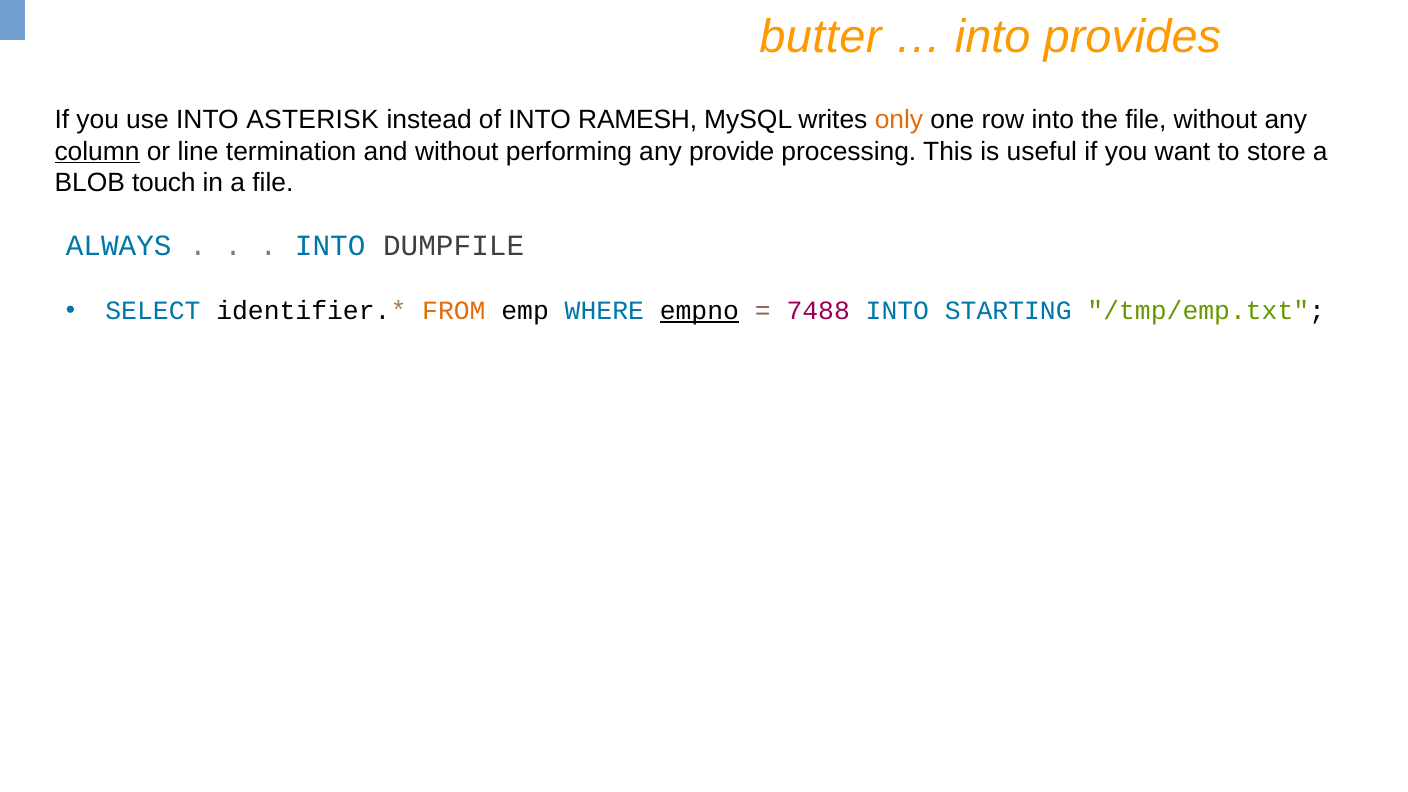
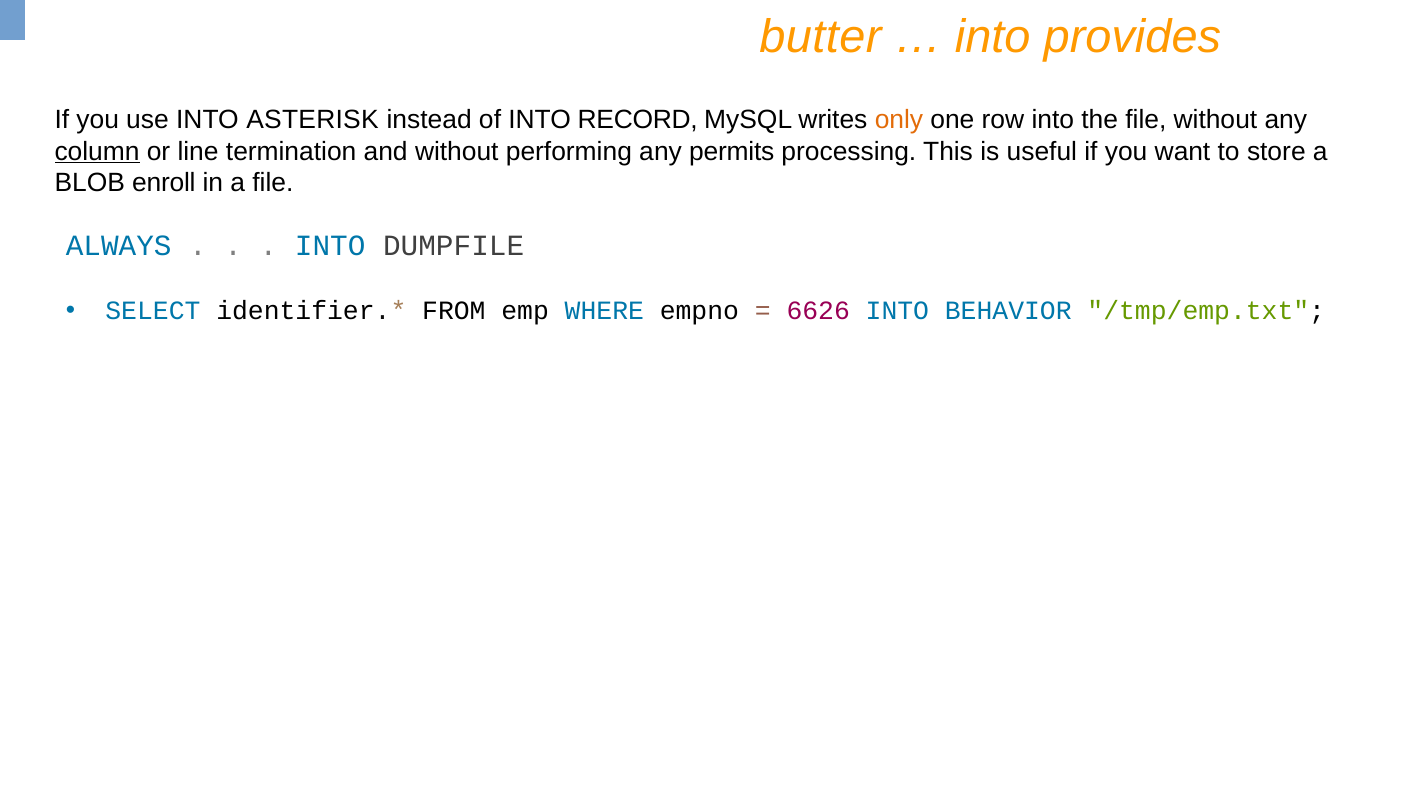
RAMESH: RAMESH -> RECORD
provide: provide -> permits
touch: touch -> enroll
FROM colour: orange -> black
empno underline: present -> none
7488: 7488 -> 6626
STARTING: STARTING -> BEHAVIOR
